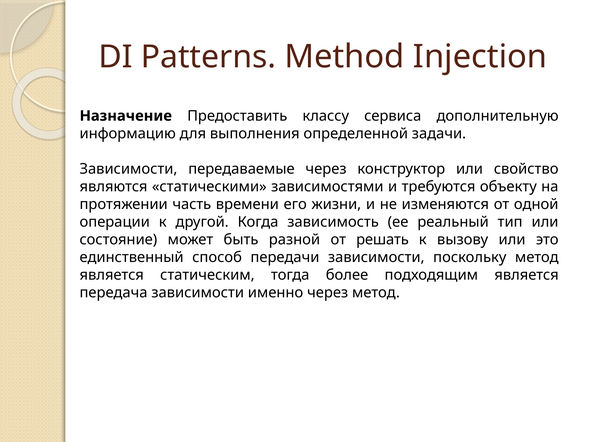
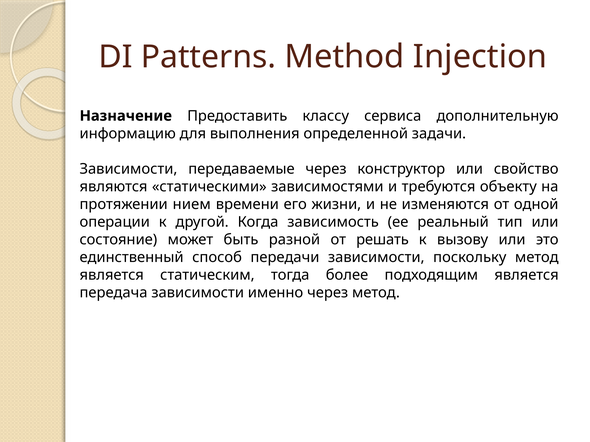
часть: часть -> нием
